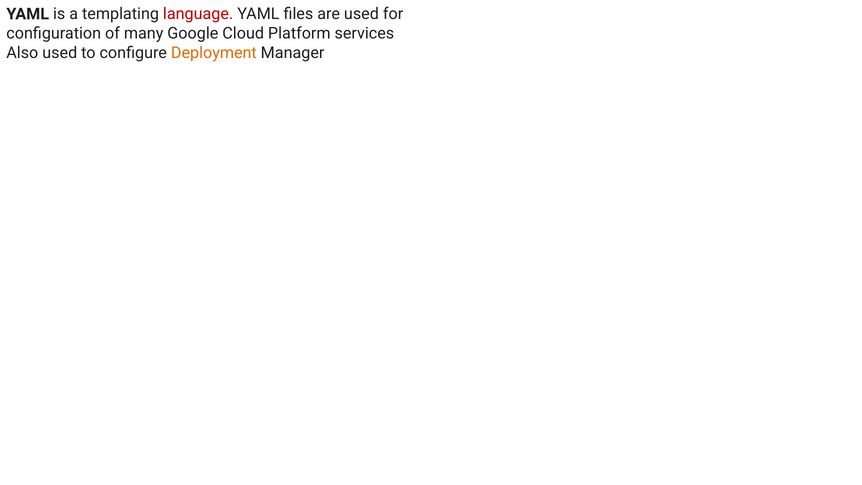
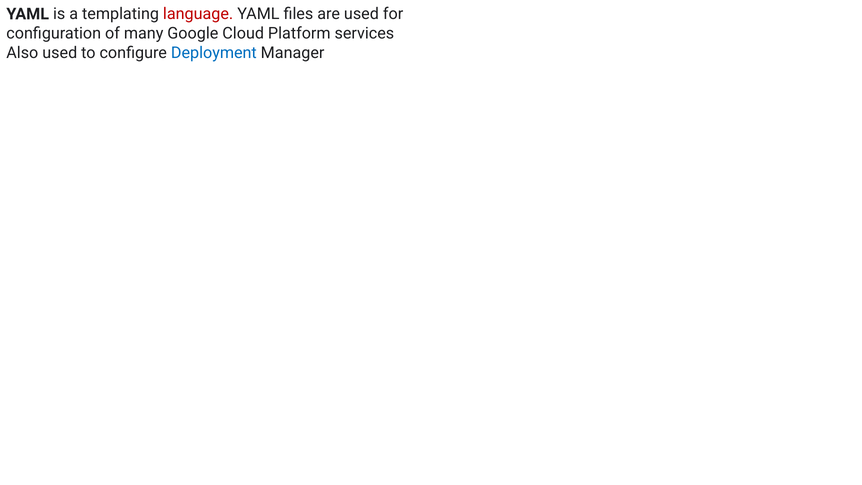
Deployment colour: orange -> blue
